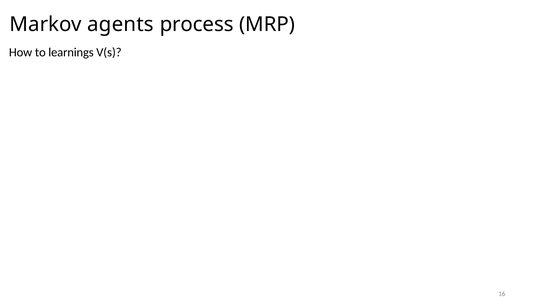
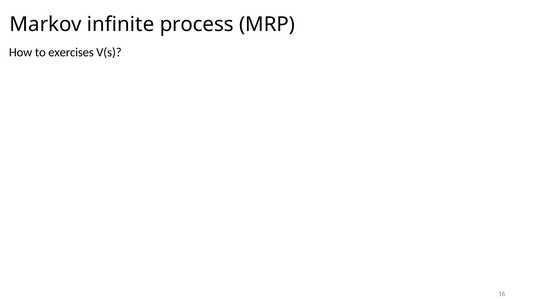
agents: agents -> infinite
learnings: learnings -> exercises
